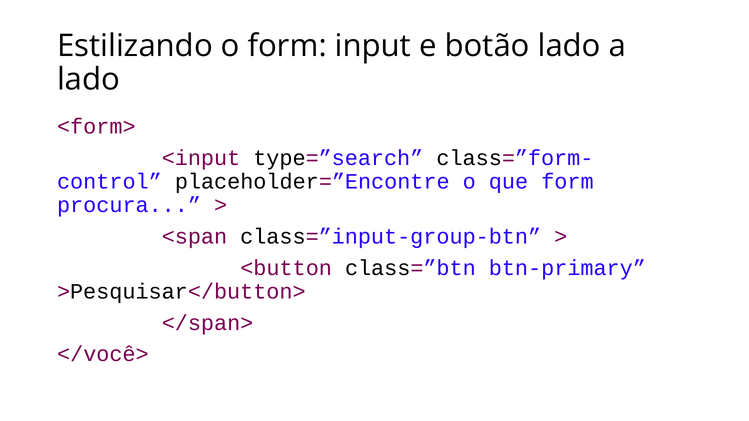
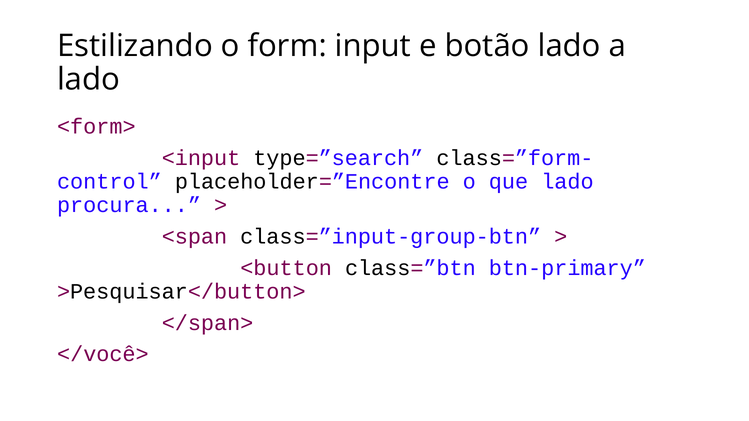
que form: form -> lado
